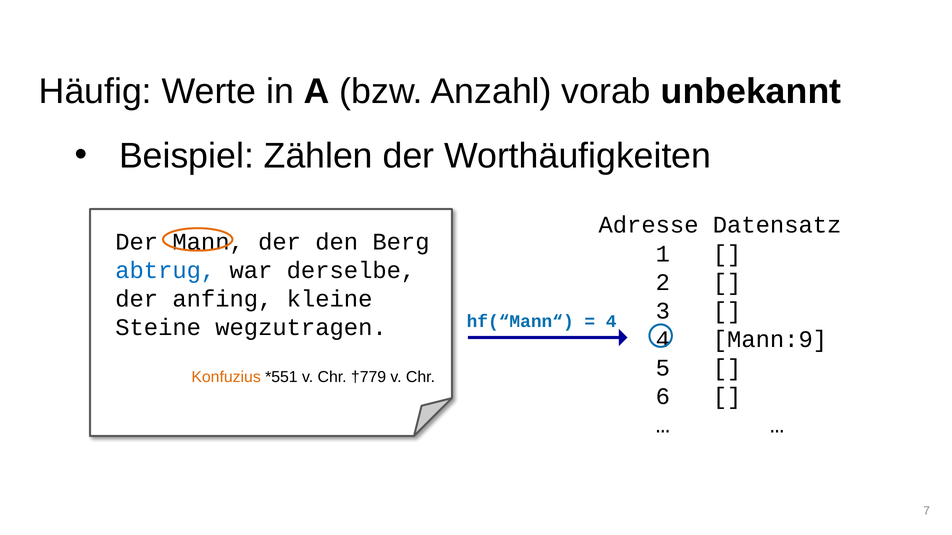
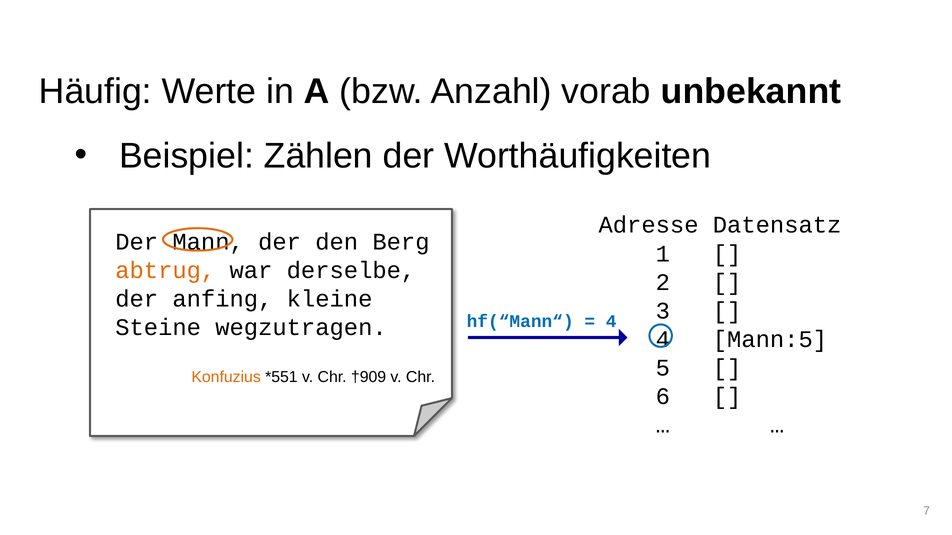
abtrug colour: blue -> orange
Mann:9: Mann:9 -> Mann:5
†779: †779 -> †909
